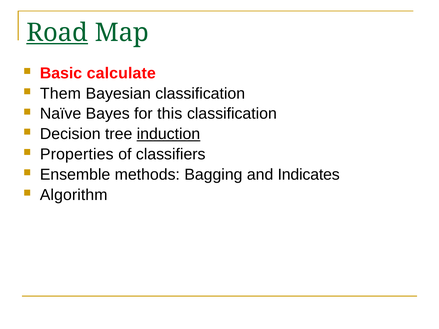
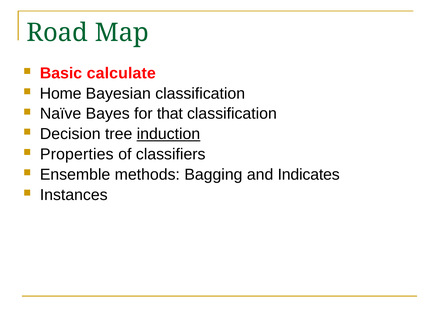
Road underline: present -> none
Them: Them -> Home
this: this -> that
Algorithm: Algorithm -> Instances
